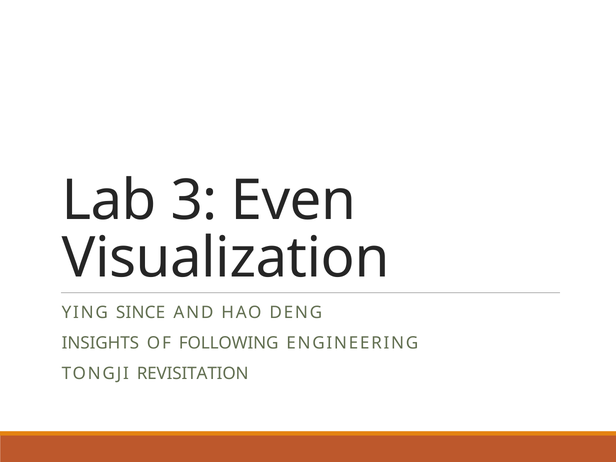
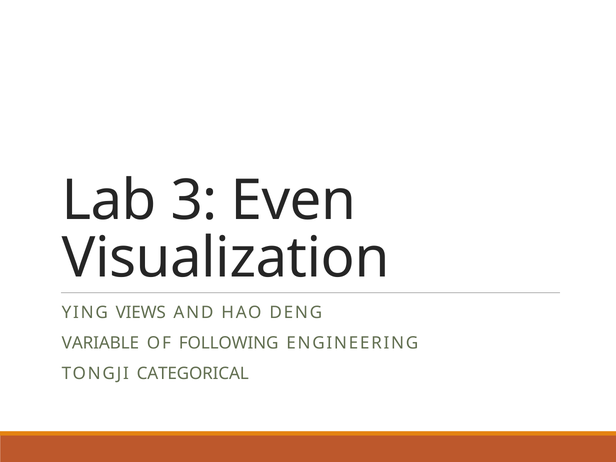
SINCE: SINCE -> VIEWS
INSIGHTS: INSIGHTS -> VARIABLE
REVISITATION: REVISITATION -> CATEGORICAL
